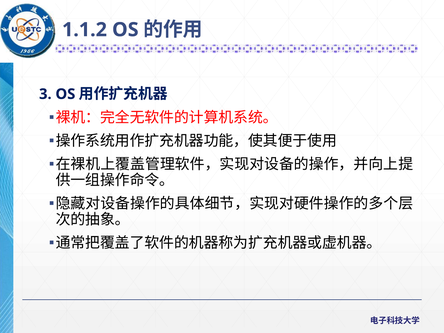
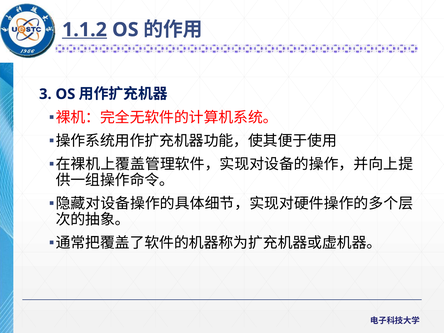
1.1.2 underline: none -> present
